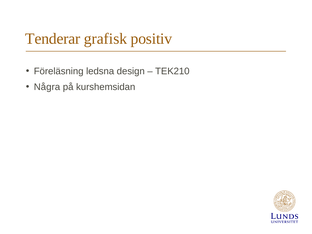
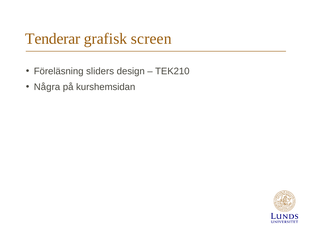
positiv: positiv -> screen
ledsna: ledsna -> sliders
